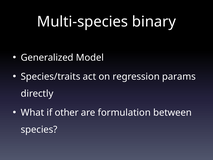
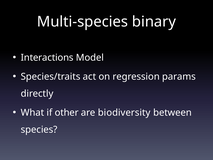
Generalized: Generalized -> Interactions
formulation: formulation -> biodiversity
